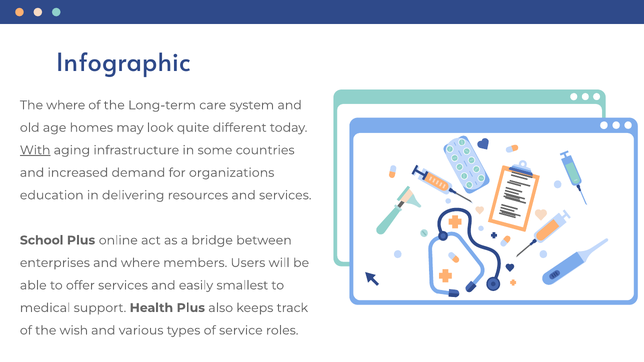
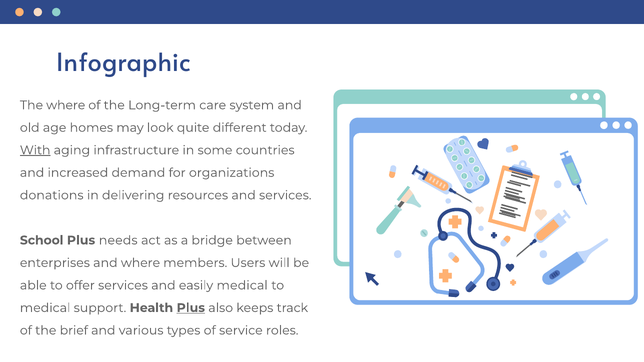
education: education -> donations
online: online -> needs
easily smallest: smallest -> medical
Plus at (191, 308) underline: none -> present
wish: wish -> brief
